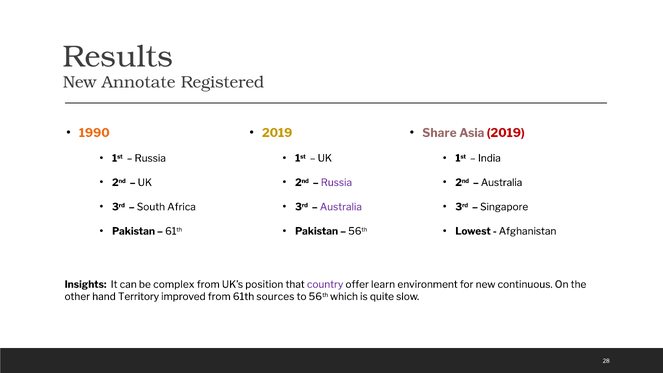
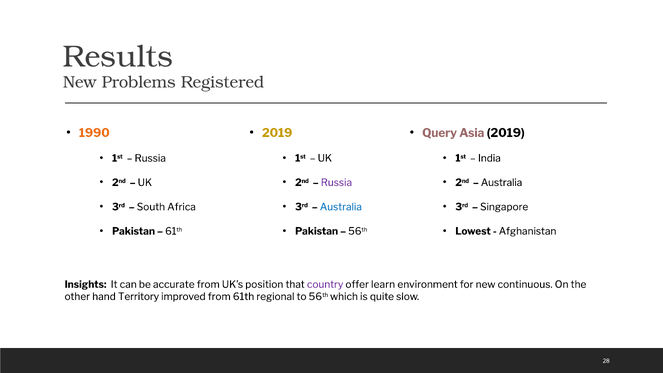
Annotate: Annotate -> Problems
Share: Share -> Query
2019 at (506, 133) colour: red -> black
Australia at (341, 207) colour: purple -> blue
complex: complex -> accurate
sources: sources -> regional
